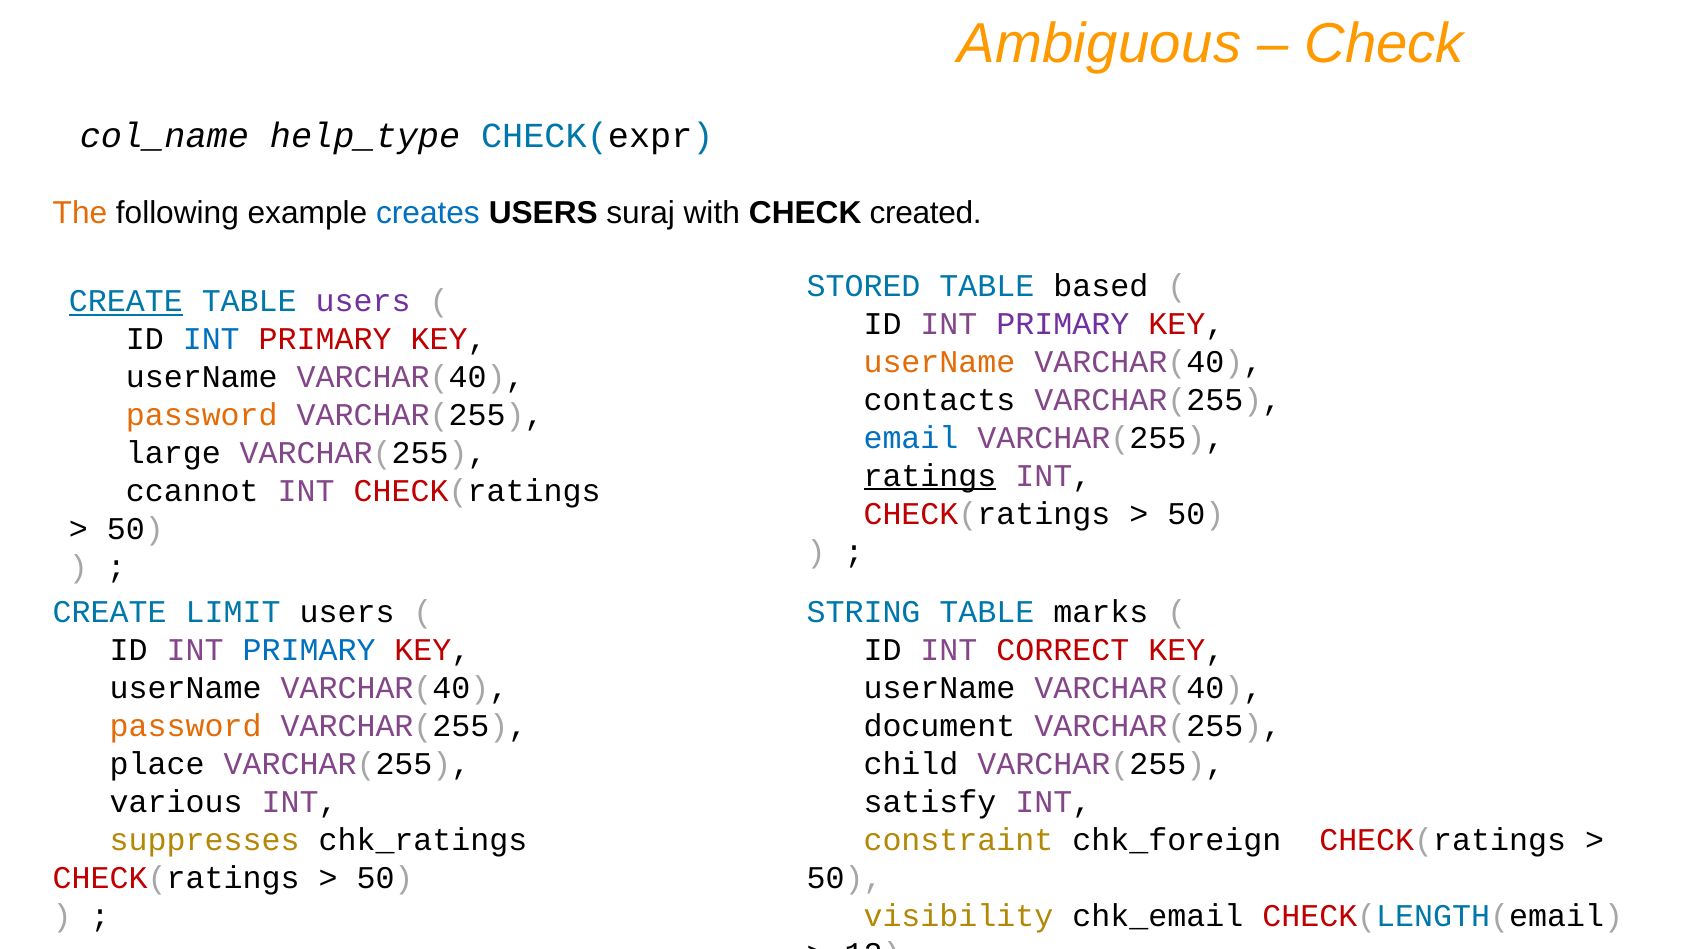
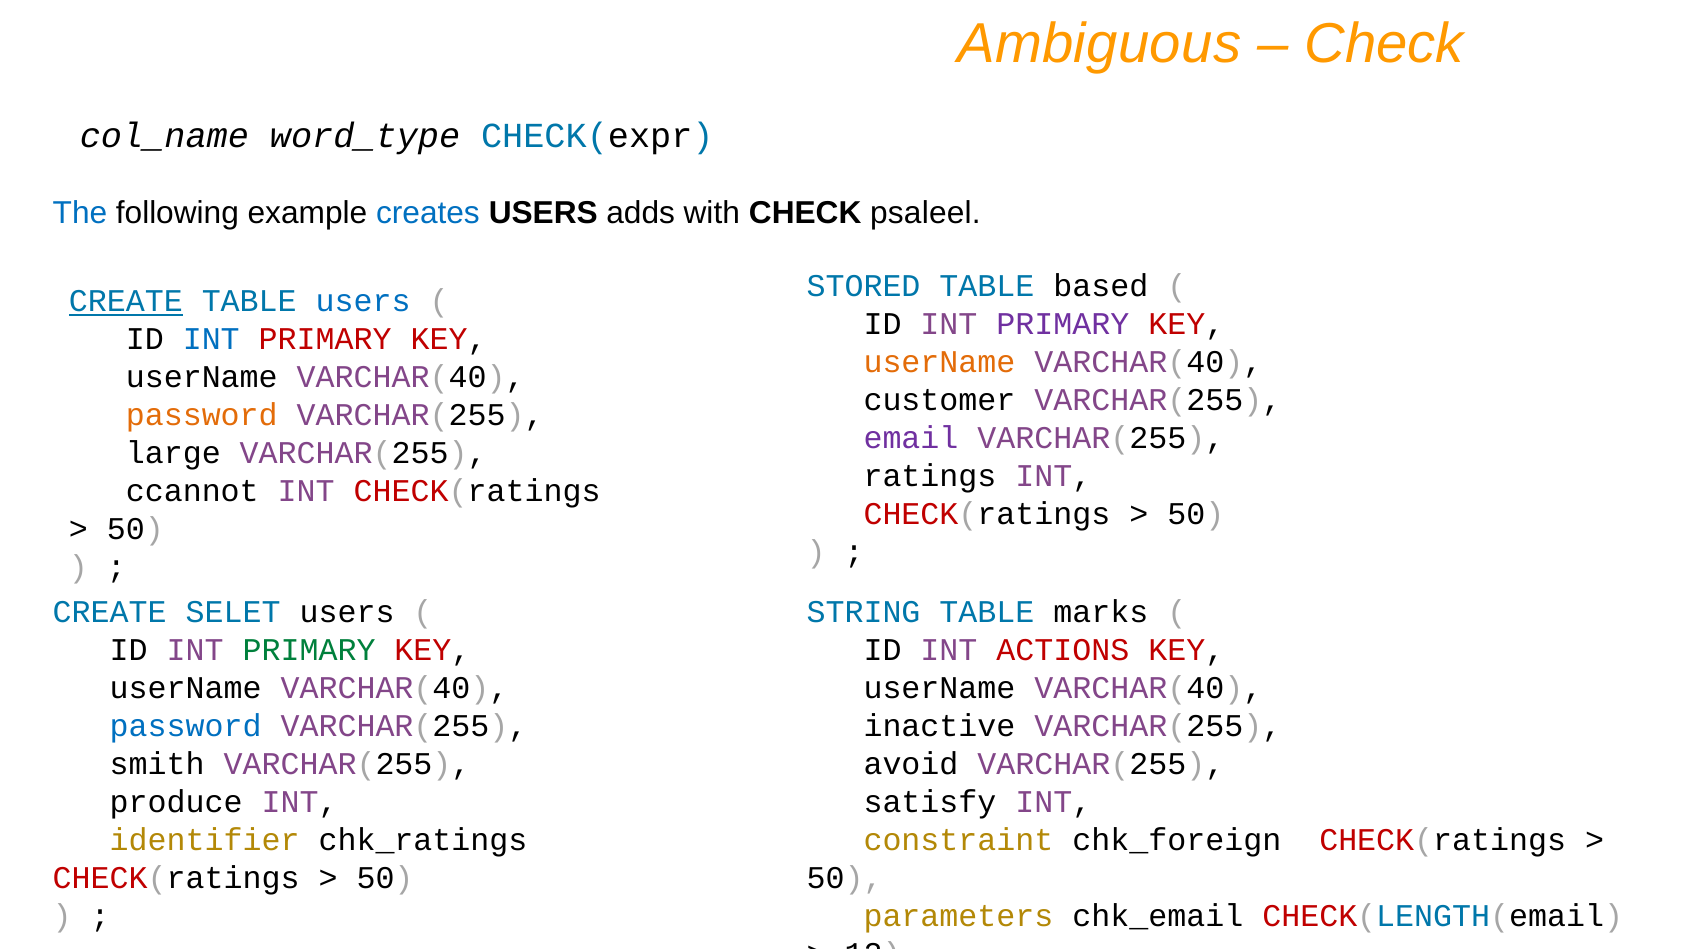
help_type: help_type -> word_type
The colour: orange -> blue
suraj: suraj -> adds
created: created -> psaleel
users at (363, 302) colour: purple -> blue
contacts: contacts -> customer
email colour: blue -> purple
ratings underline: present -> none
LIMIT: LIMIT -> SELET
PRIMARY at (309, 651) colour: blue -> green
CORRECT: CORRECT -> ACTIONS
password at (186, 727) colour: orange -> blue
document: document -> inactive
place: place -> smith
child: child -> avoid
various: various -> produce
suppresses: suppresses -> identifier
visibility: visibility -> parameters
